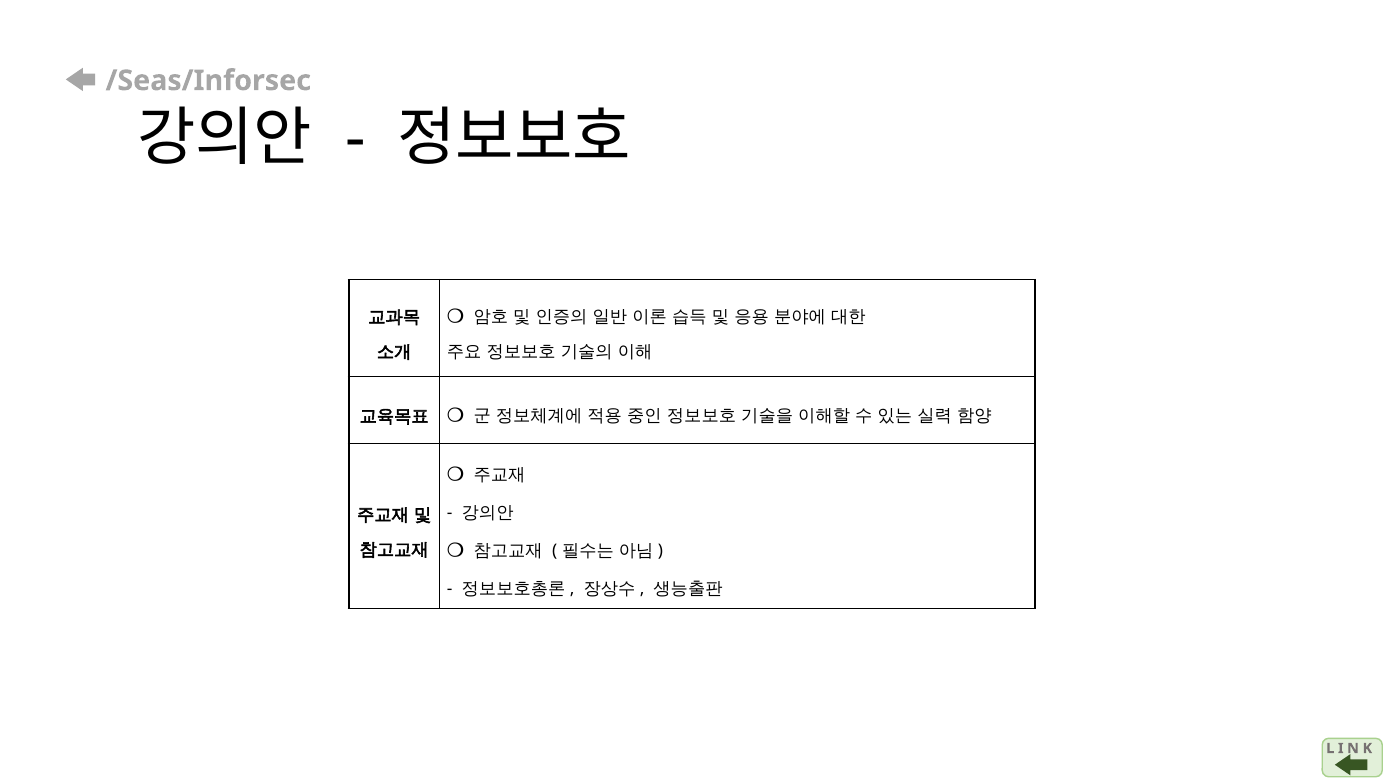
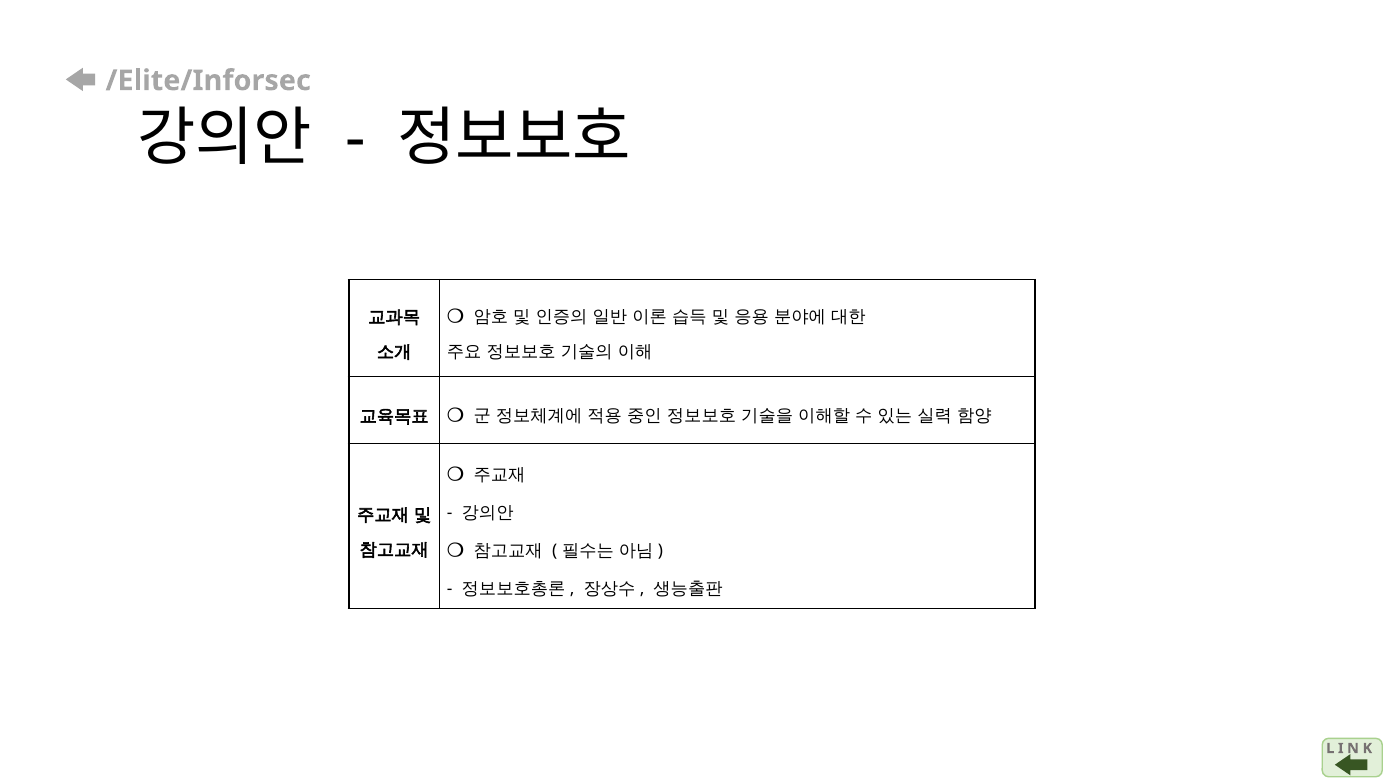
/Seas/Inforsec: /Seas/Inforsec -> /Elite/Inforsec
